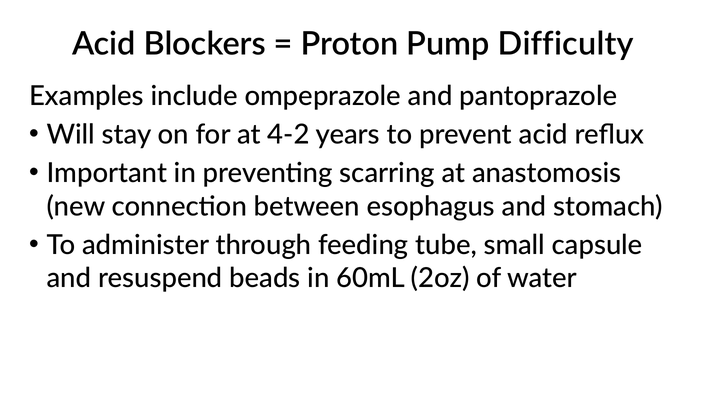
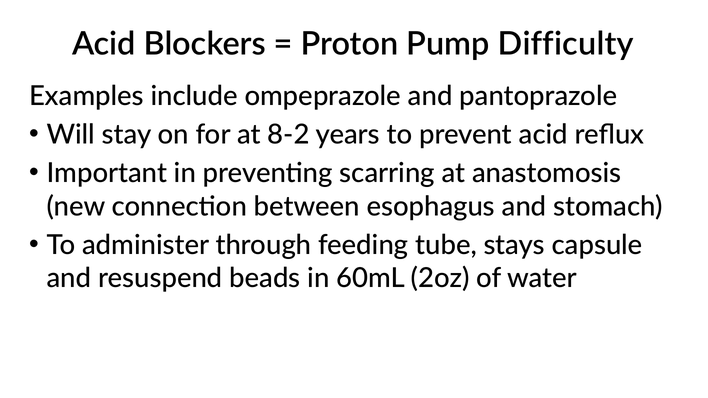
4-2: 4-2 -> 8-2
small: small -> stays
